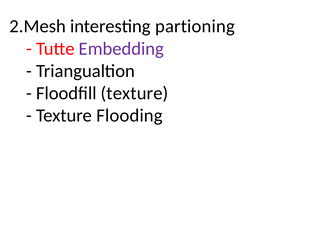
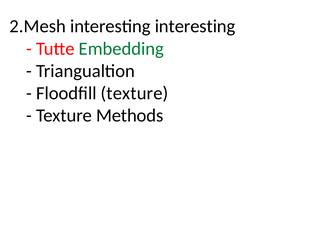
interesting partioning: partioning -> interesting
Embedding colour: purple -> green
Flooding: Flooding -> Methods
